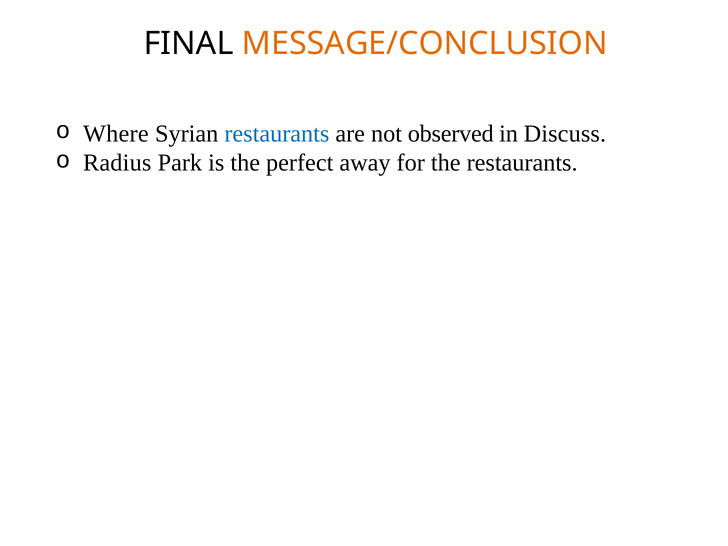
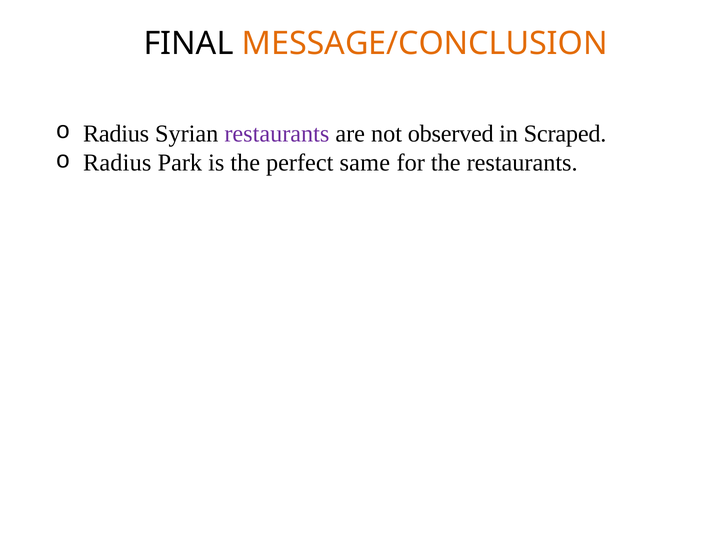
Where at (116, 134): Where -> Radius
restaurants at (277, 134) colour: blue -> purple
Discuss: Discuss -> Scraped
away: away -> same
